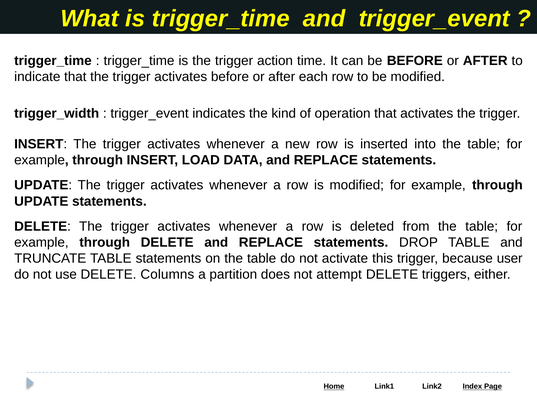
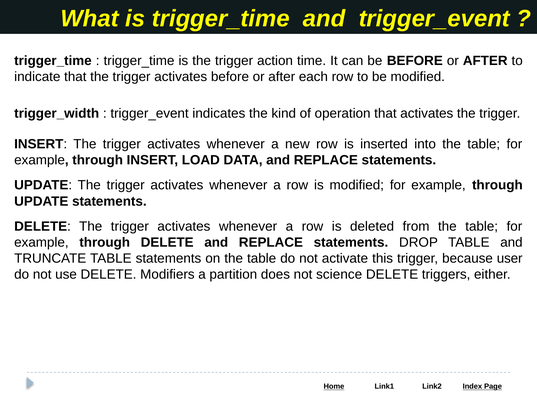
Columns: Columns -> Modifiers
attempt: attempt -> science
